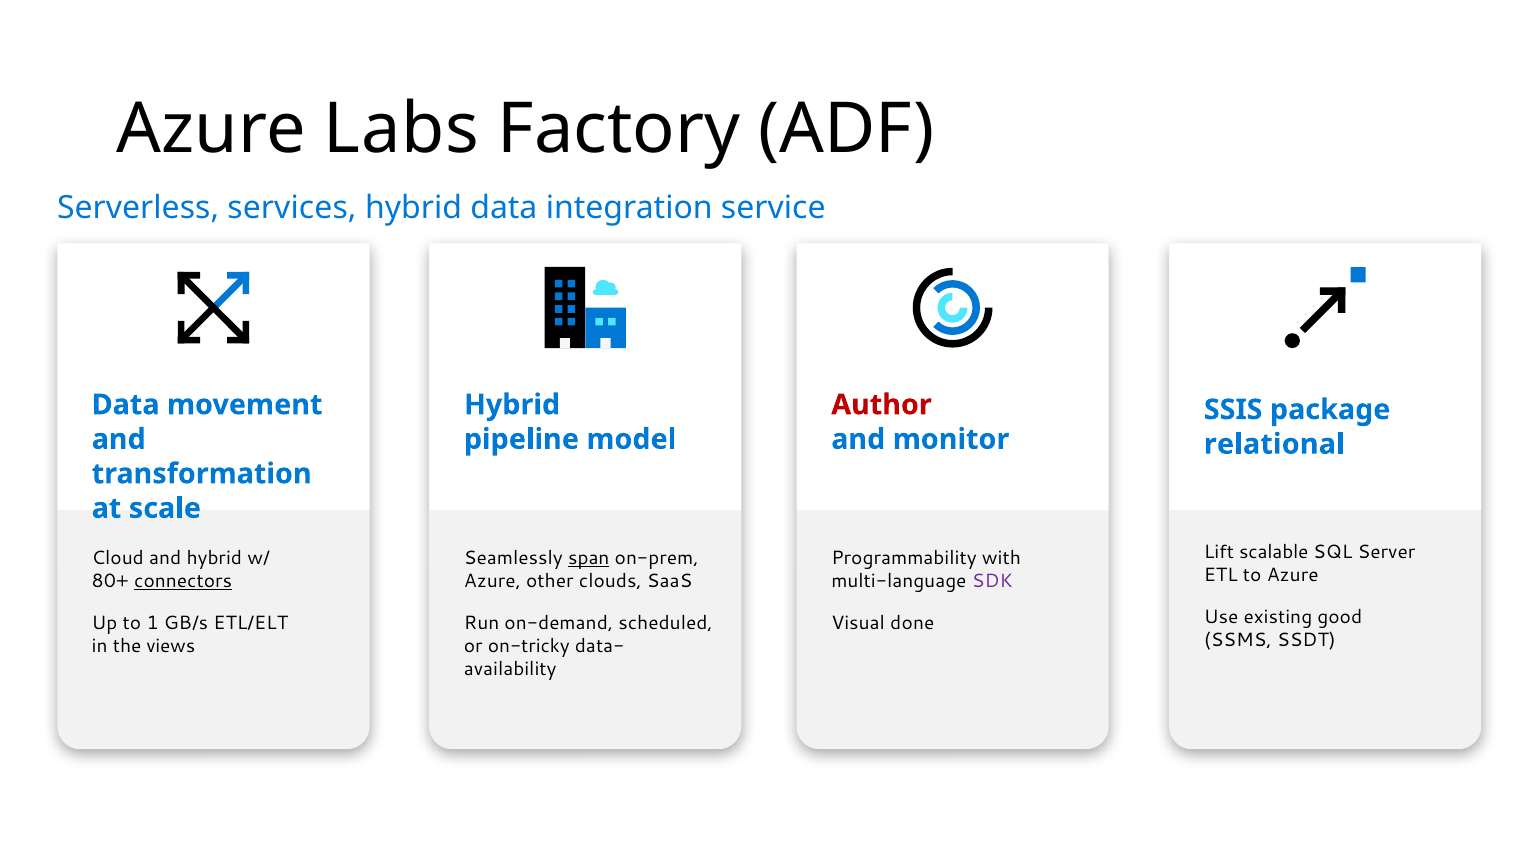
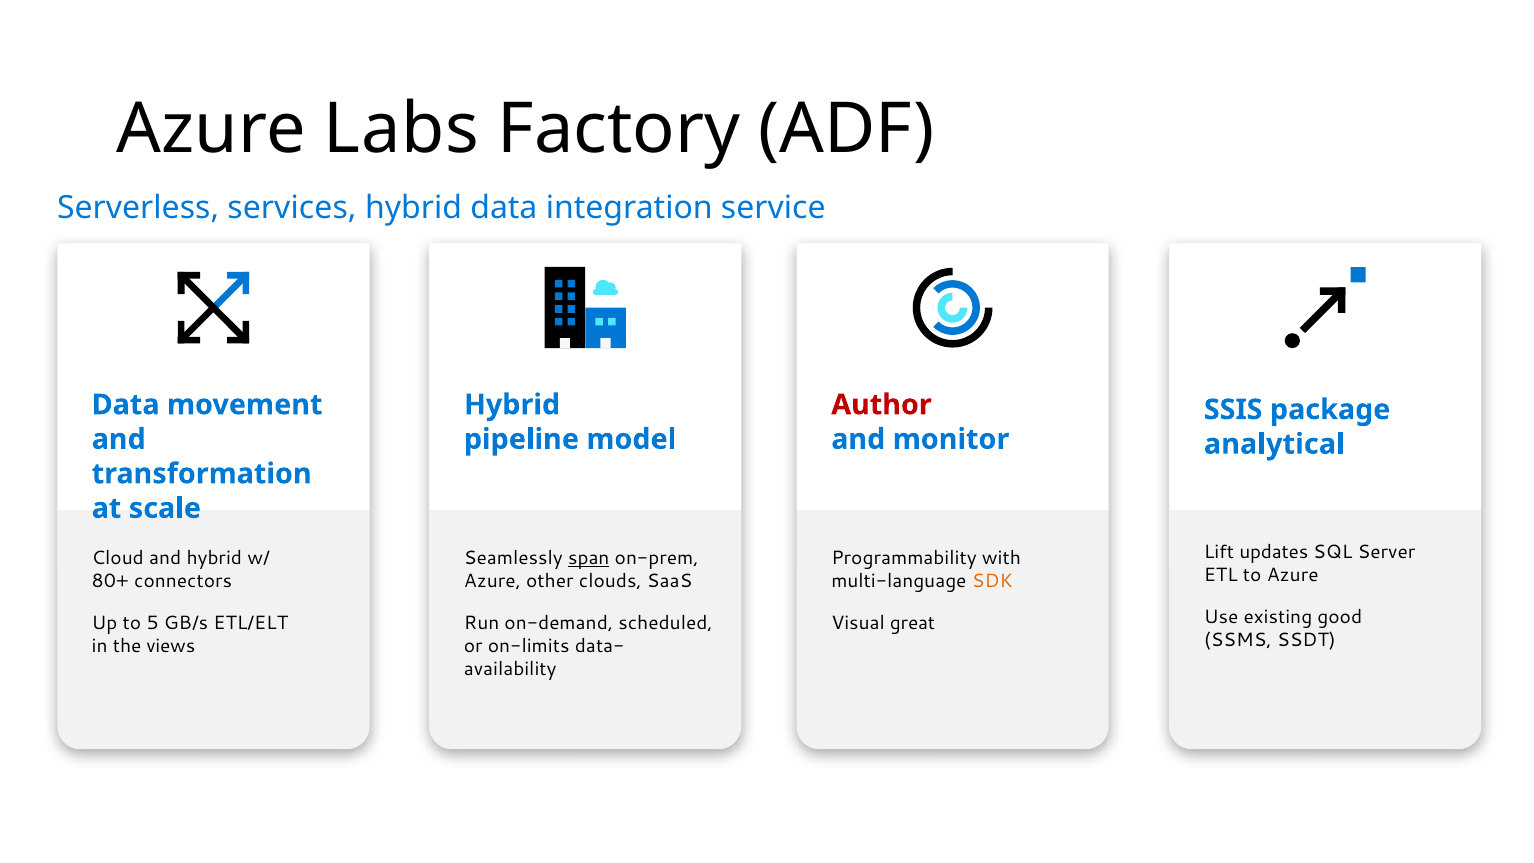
relational: relational -> analytical
scalable: scalable -> updates
connectors underline: present -> none
SDK colour: purple -> orange
1: 1 -> 5
done: done -> great
on-tricky: on-tricky -> on-limits
